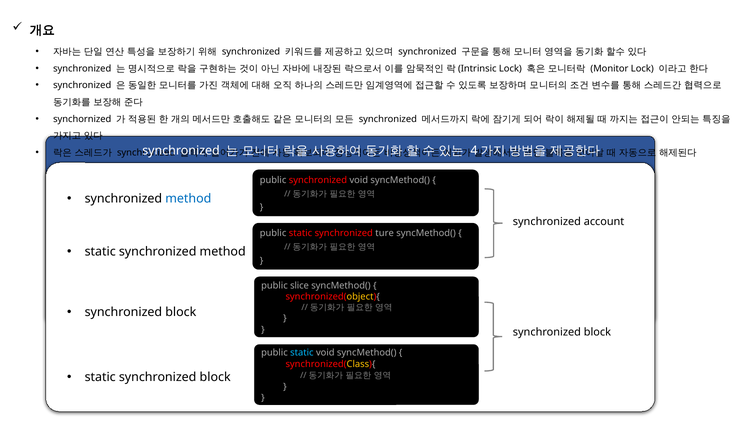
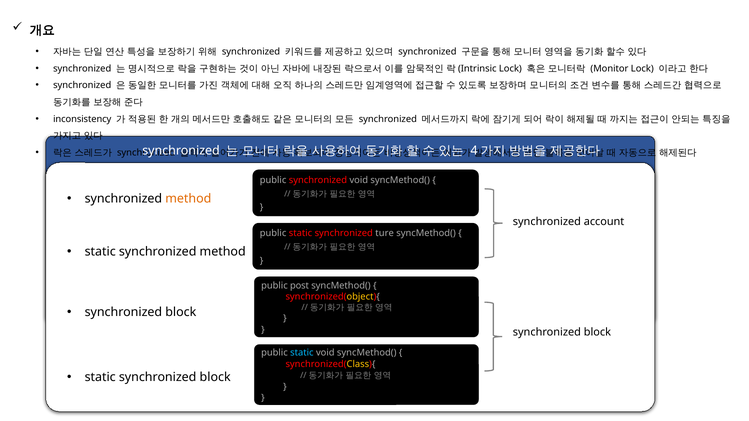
synchornized: synchornized -> inconsistency
method at (188, 199) colour: blue -> orange
slice: slice -> post
